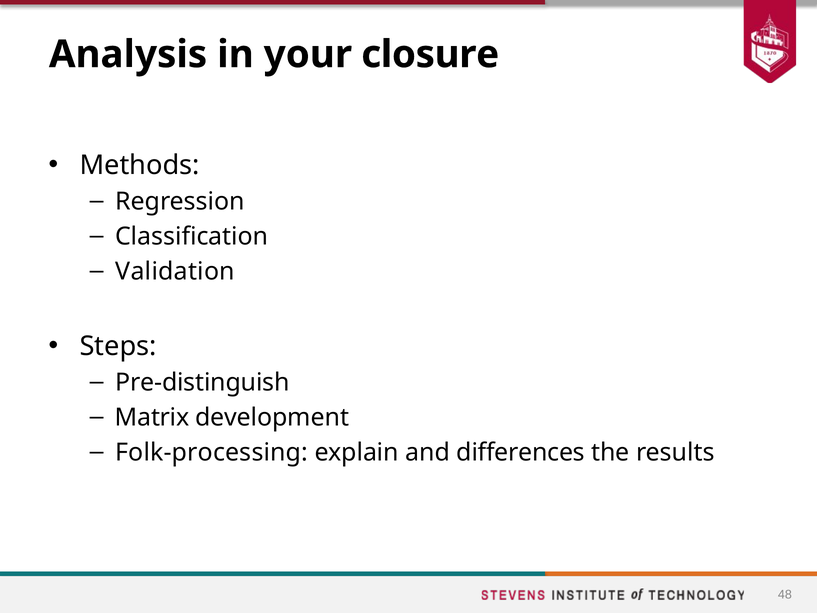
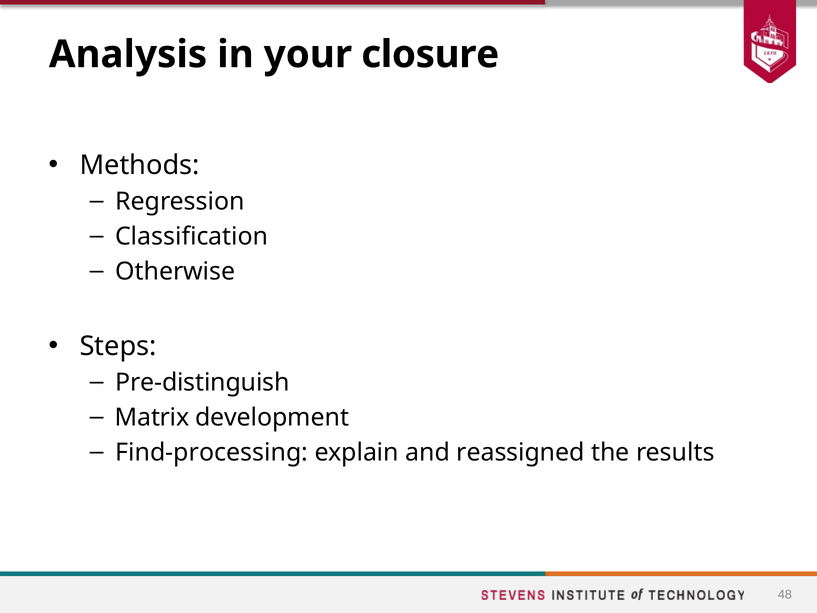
Validation: Validation -> Otherwise
Folk-processing: Folk-processing -> Find-processing
differences: differences -> reassigned
